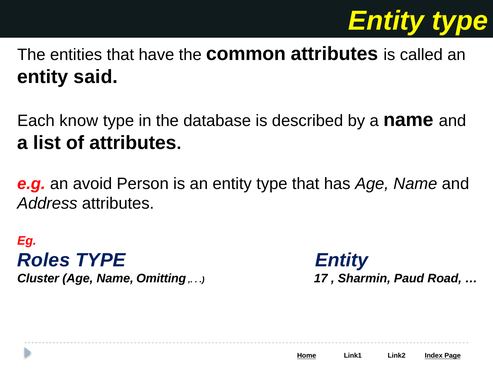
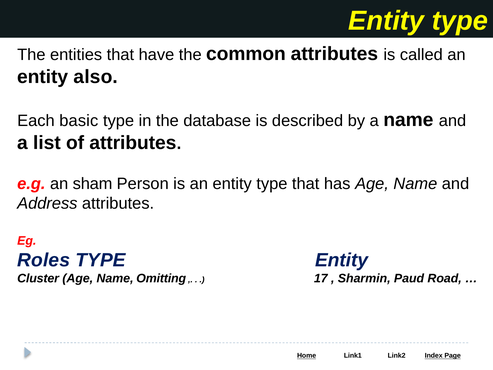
said: said -> also
know: know -> basic
avoid: avoid -> sham
